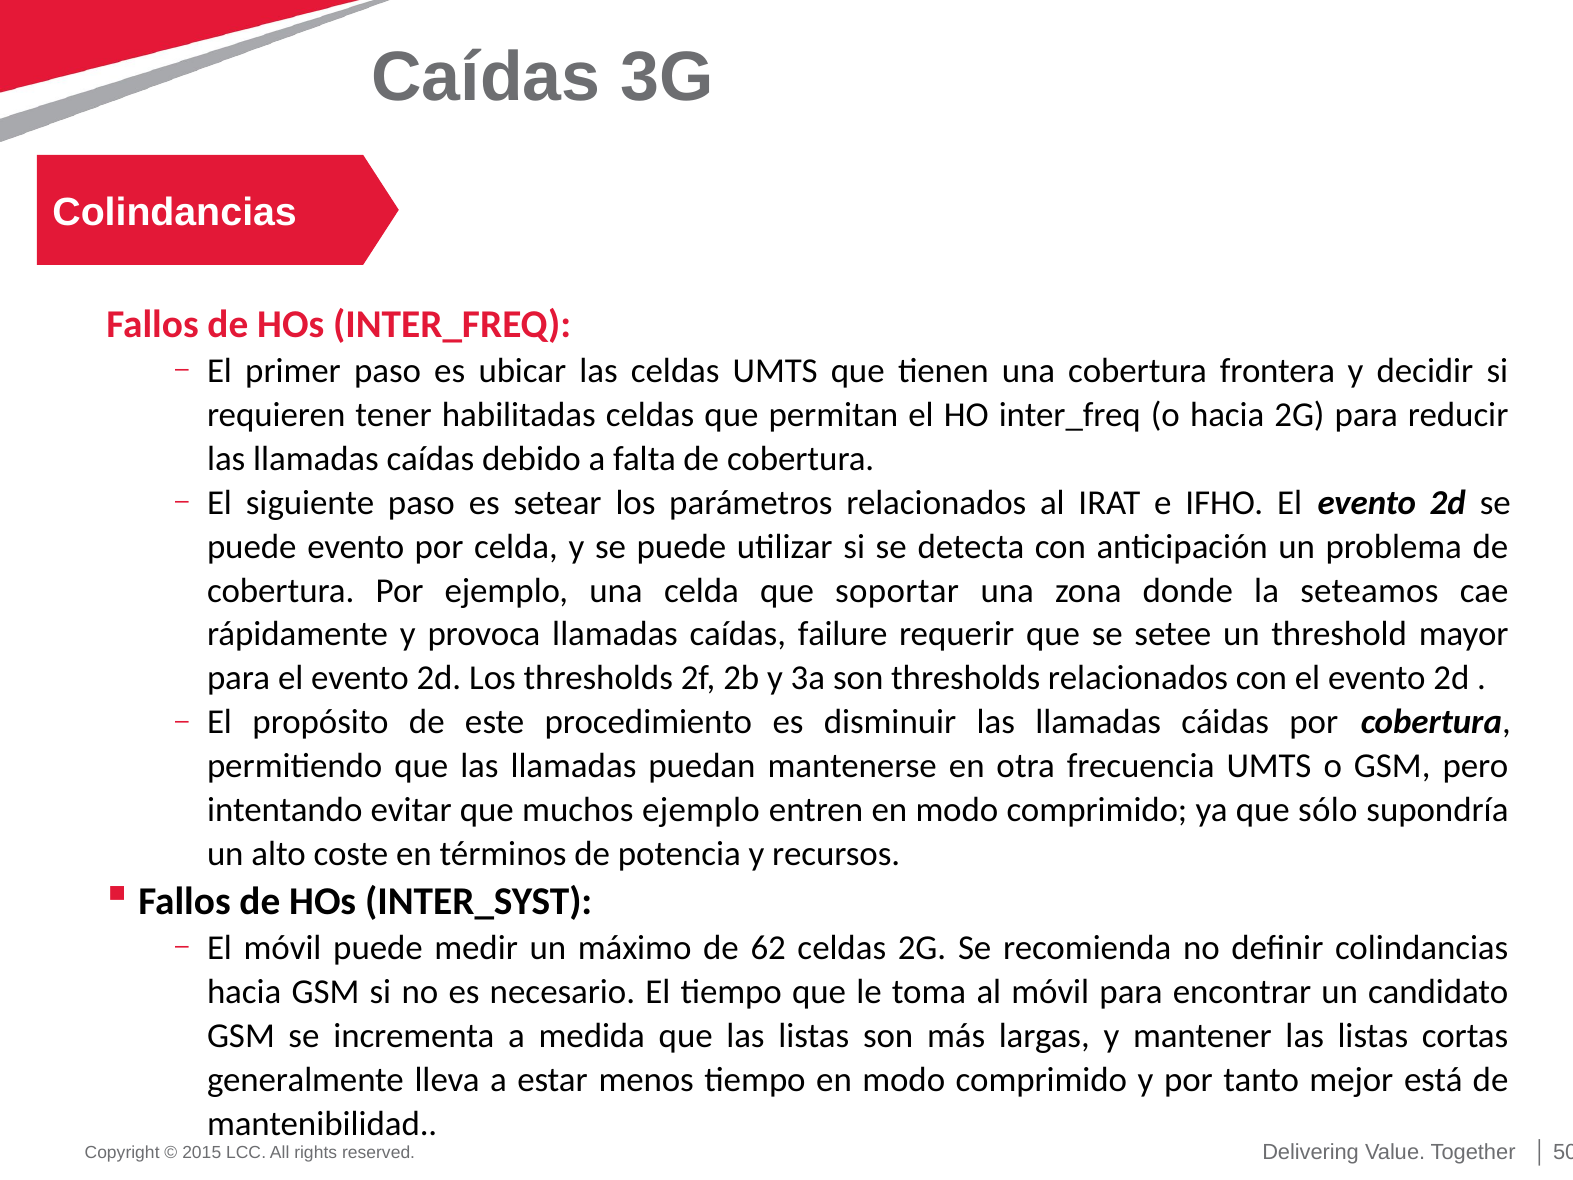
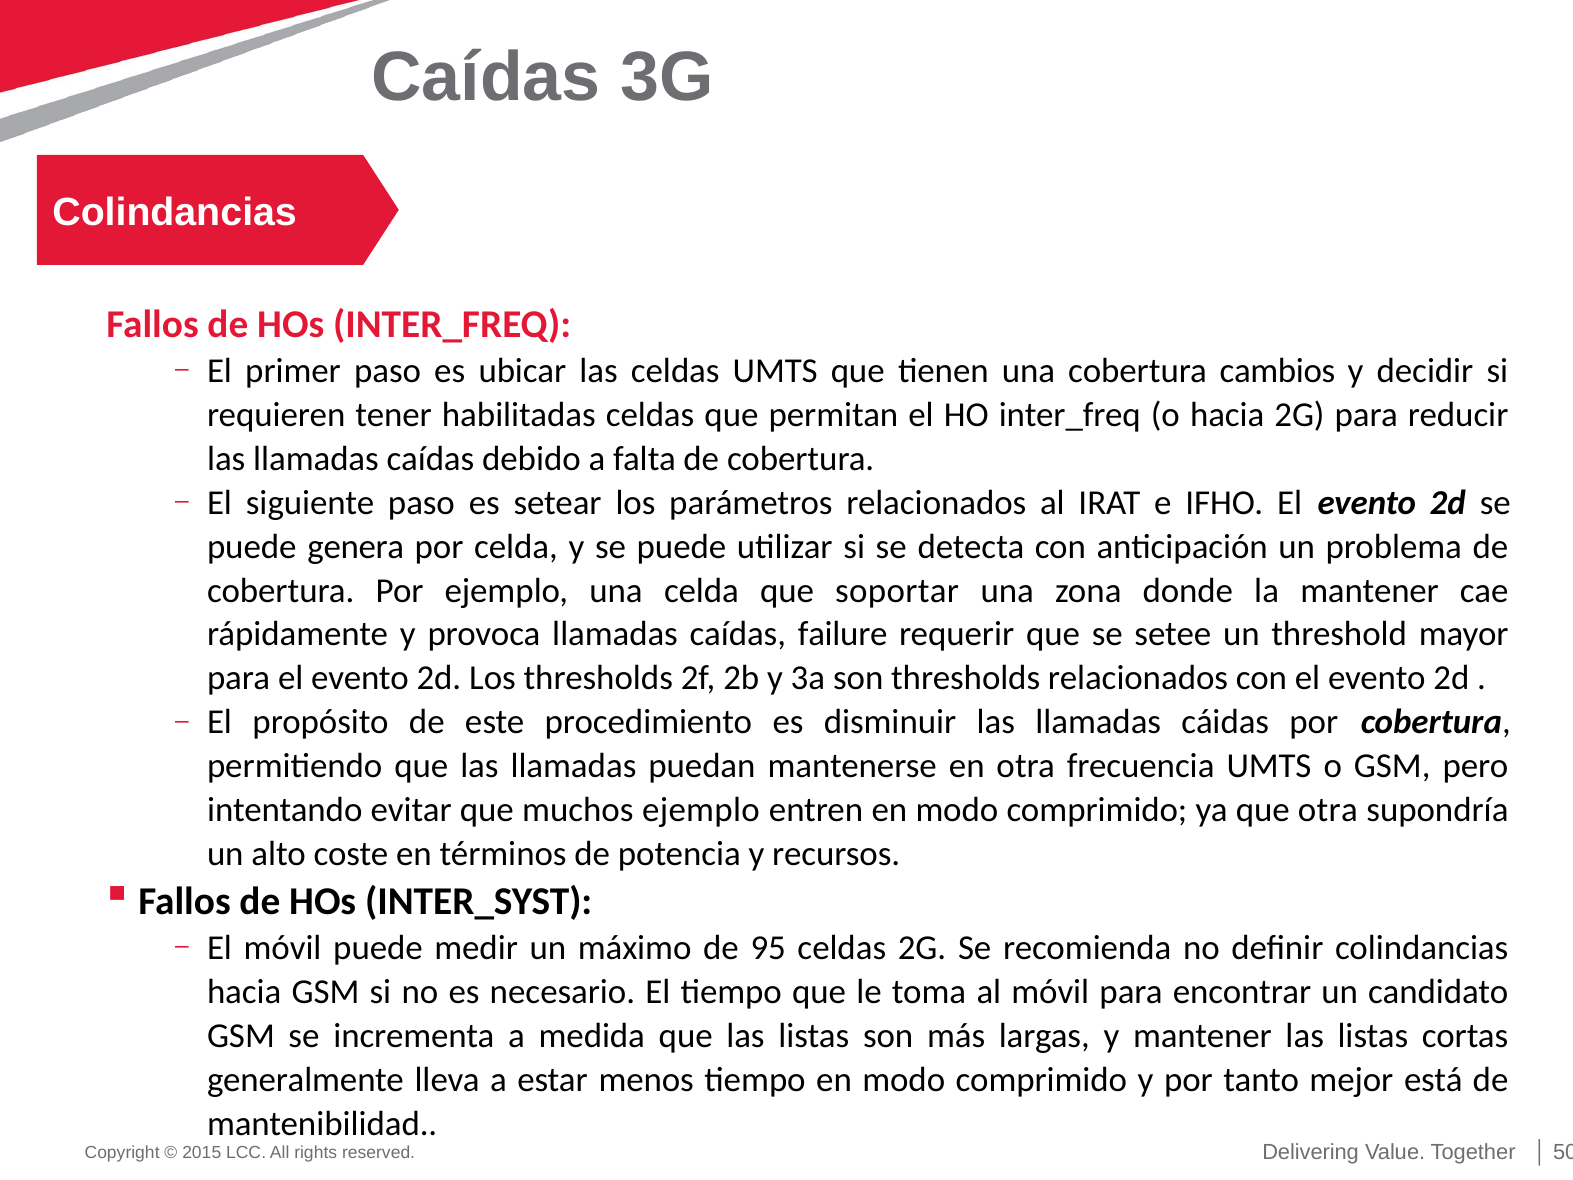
frontera: frontera -> cambios
puede evento: evento -> genera
la seteamos: seteamos -> mantener
que sólo: sólo -> otra
62: 62 -> 95
